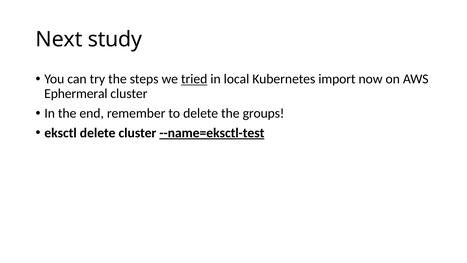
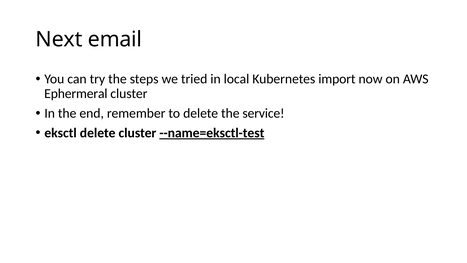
study: study -> email
tried underline: present -> none
groups: groups -> service
